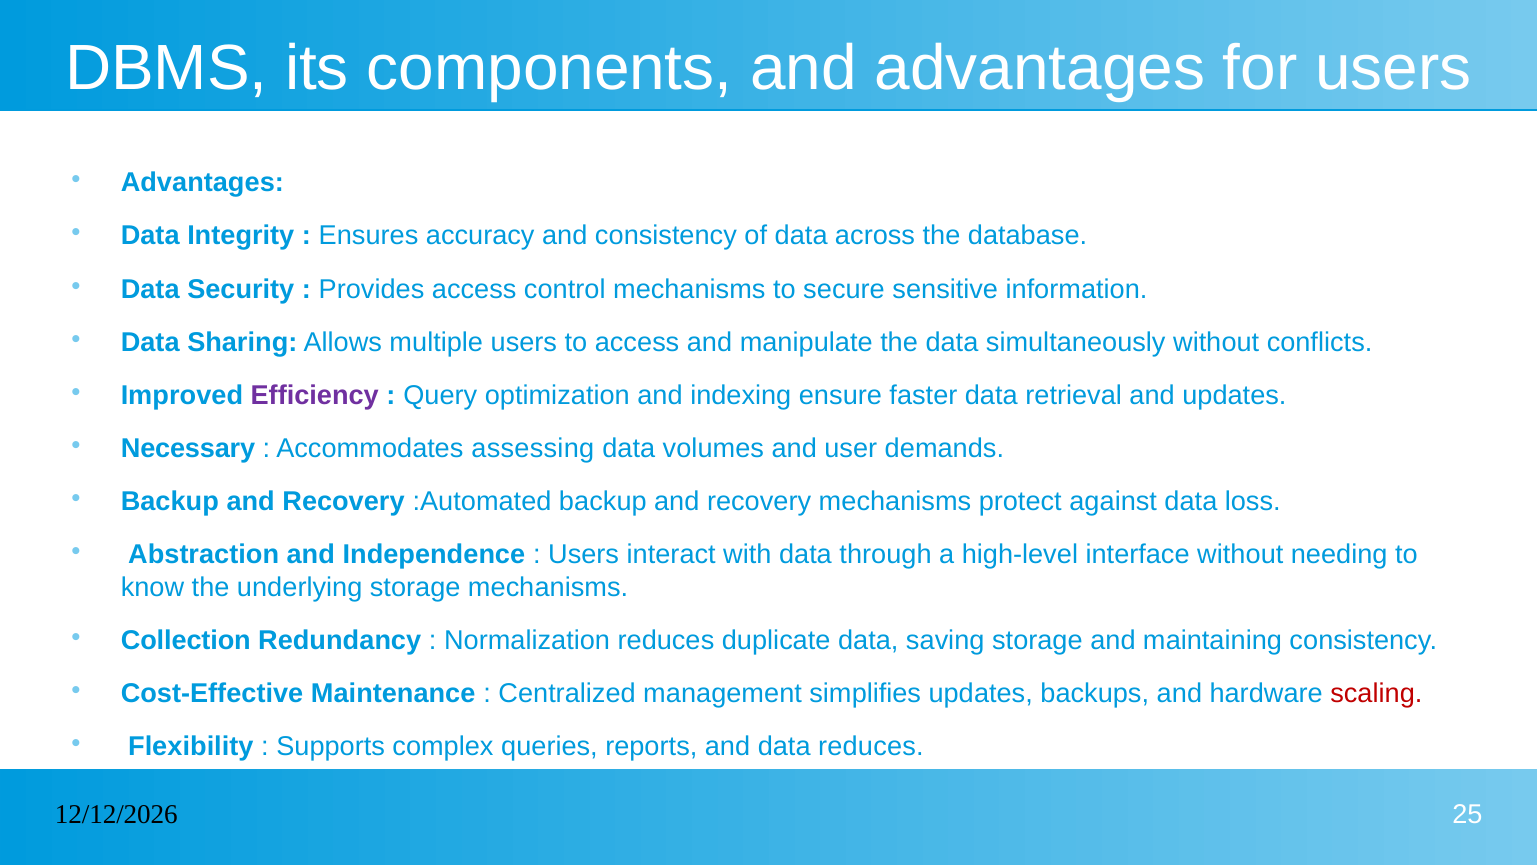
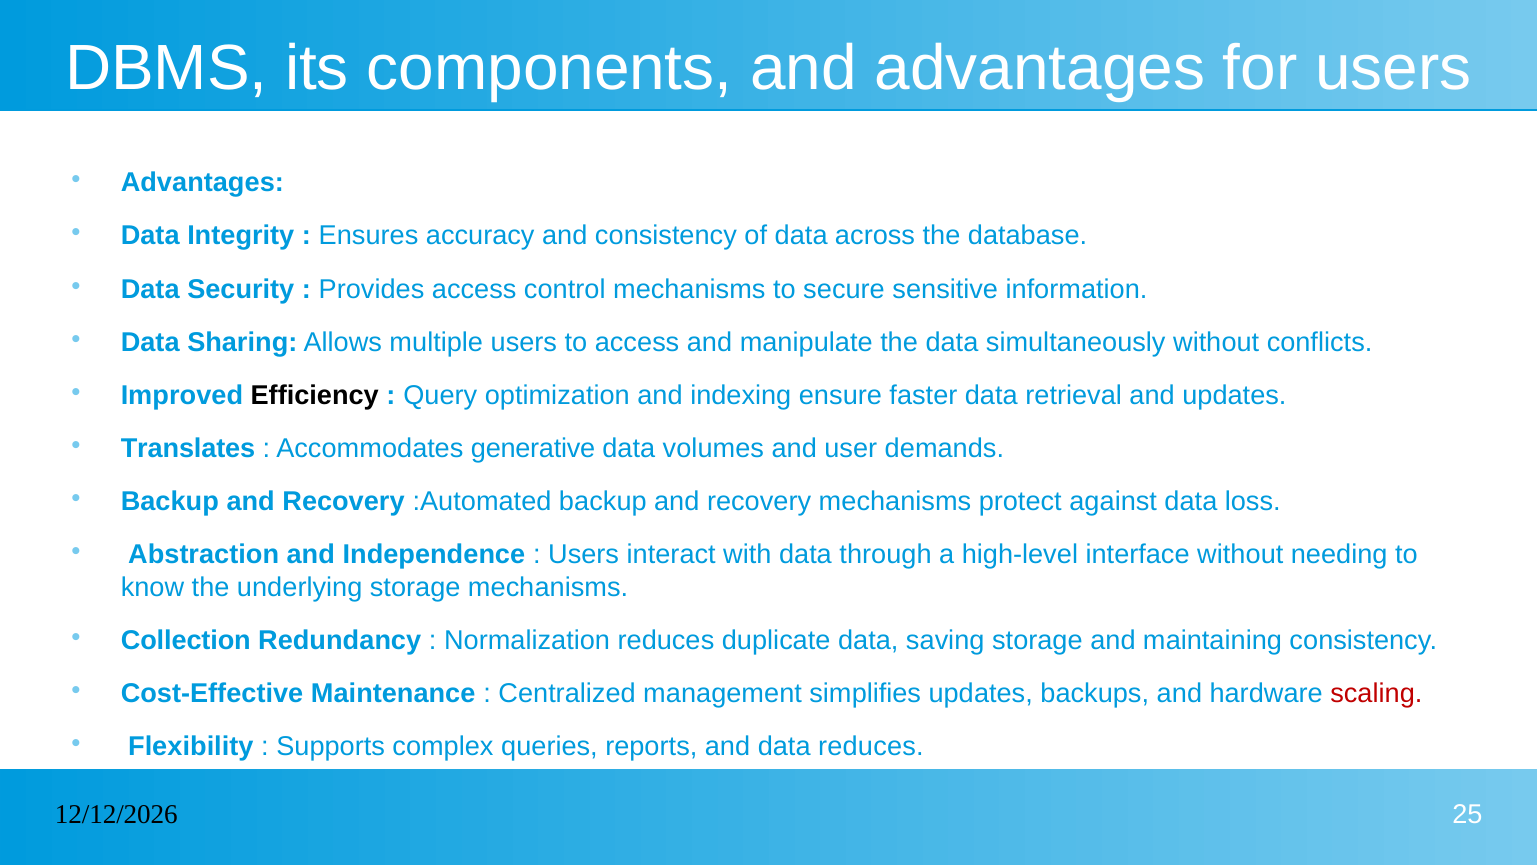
Efficiency colour: purple -> black
Necessary: Necessary -> Translates
assessing: assessing -> generative
